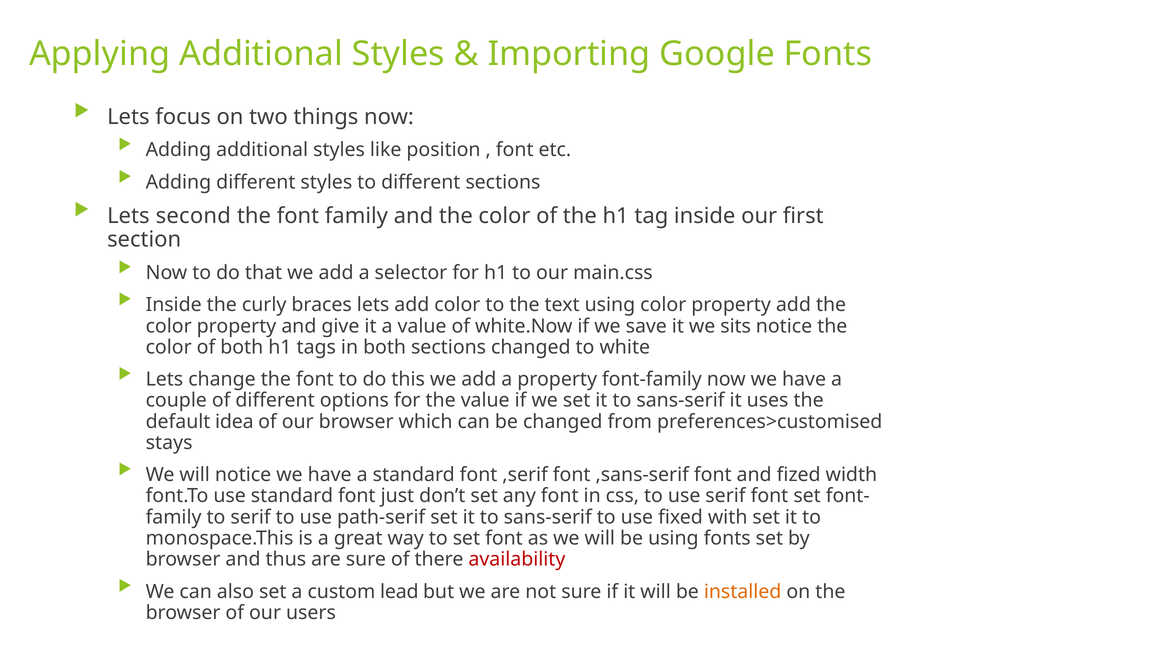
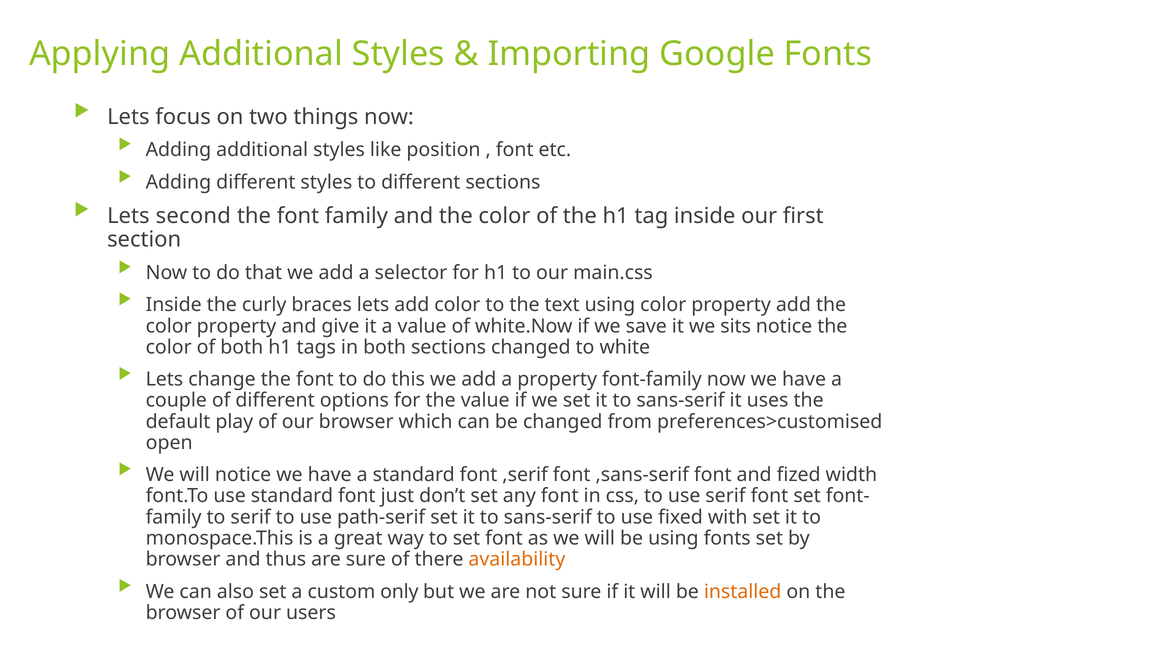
idea: idea -> play
stays: stays -> open
availability colour: red -> orange
lead: lead -> only
